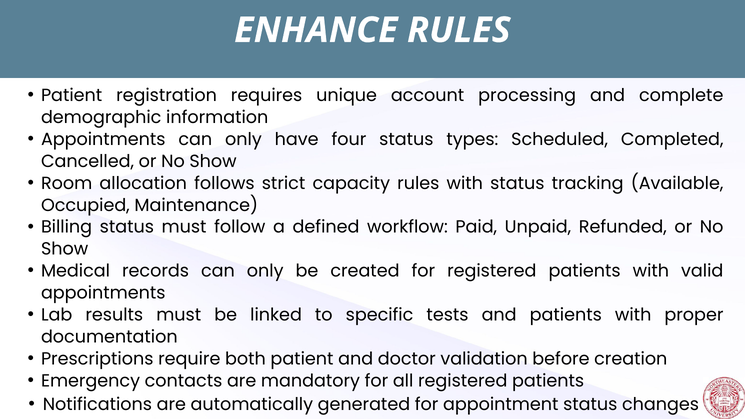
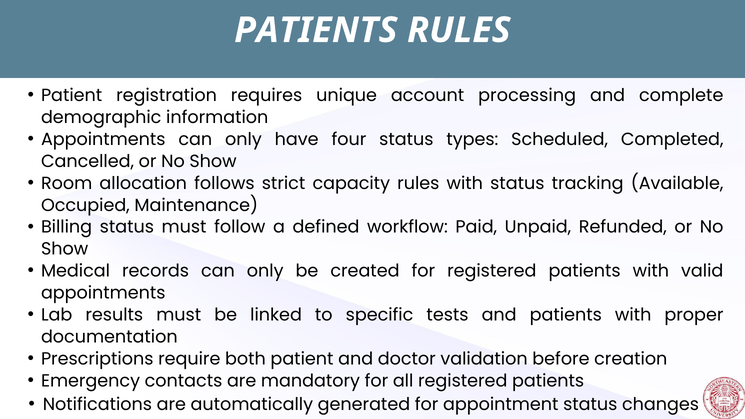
ENHANCE at (316, 30): ENHANCE -> PATIENTS
